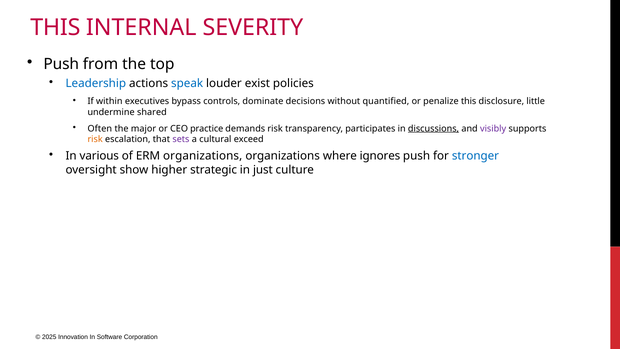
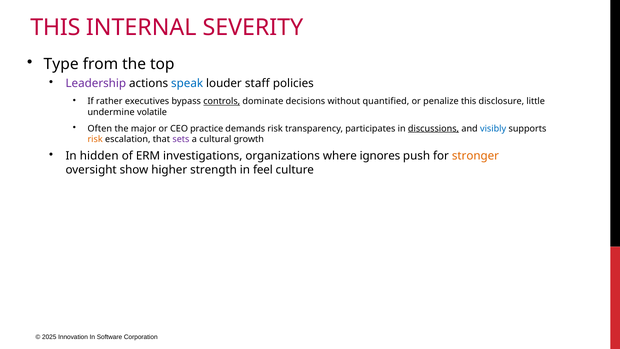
Push at (61, 64): Push -> Type
Leadership colour: blue -> purple
exist: exist -> staff
within: within -> rather
controls underline: none -> present
shared: shared -> volatile
visibly colour: purple -> blue
exceed: exceed -> growth
various: various -> hidden
ERM organizations: organizations -> investigations
stronger colour: blue -> orange
strategic: strategic -> strength
just: just -> feel
